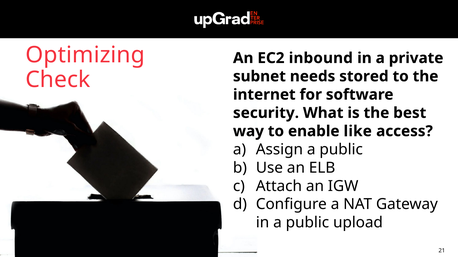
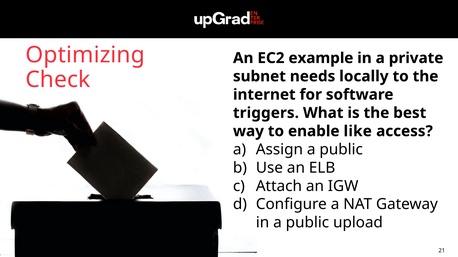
inbound: inbound -> example
stored: stored -> locally
security: security -> triggers
